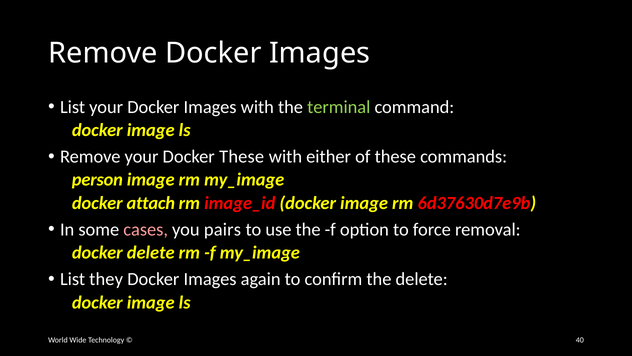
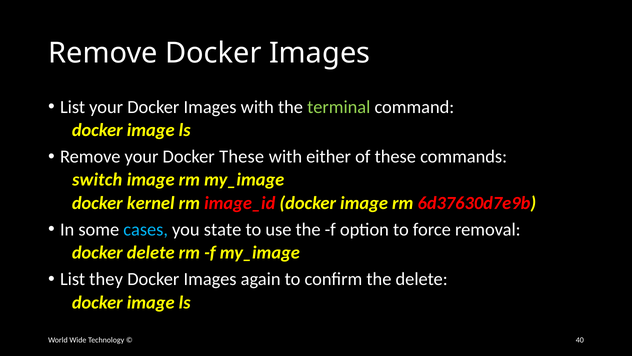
person: person -> switch
attach: attach -> kernel
cases colour: pink -> light blue
pairs: pairs -> state
